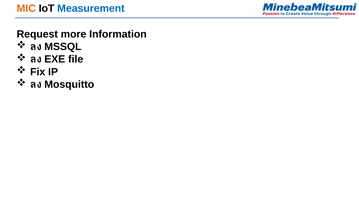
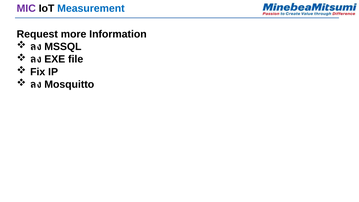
MIC colour: orange -> purple
